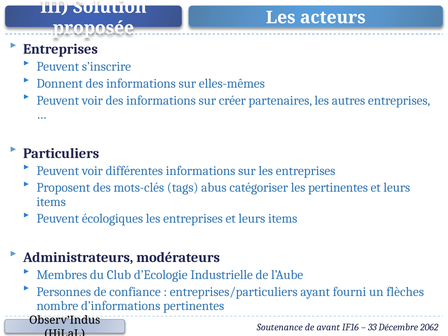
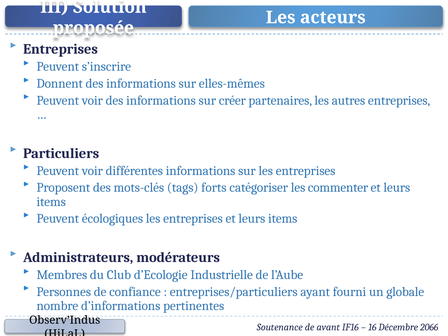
abus: abus -> forts
les pertinentes: pertinentes -> commenter
flèches: flèches -> globale
33: 33 -> 16
2062: 2062 -> 2066
